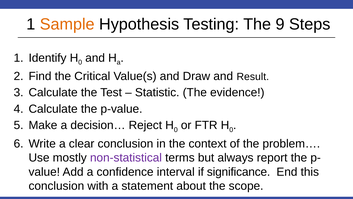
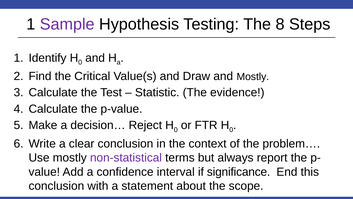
Sample colour: orange -> purple
9: 9 -> 8
and Result: Result -> Mostly
